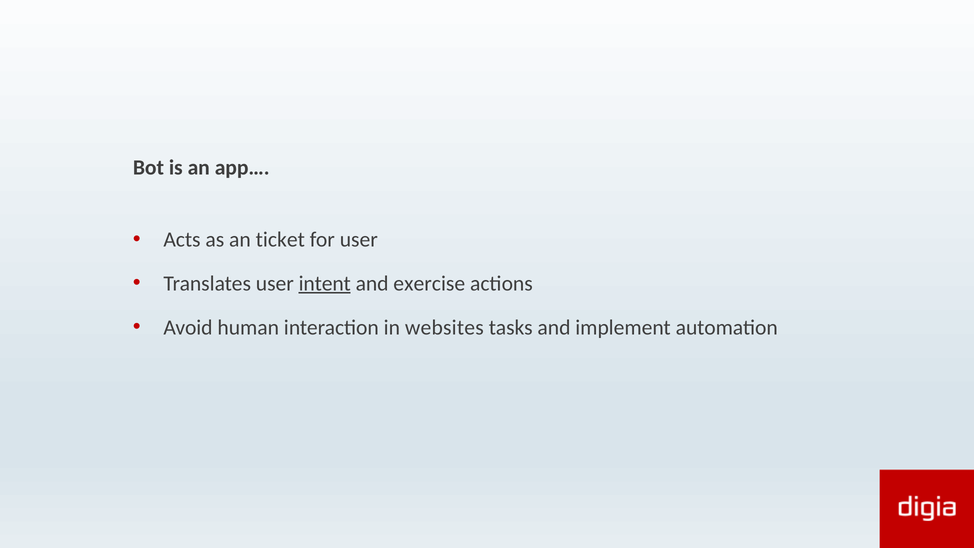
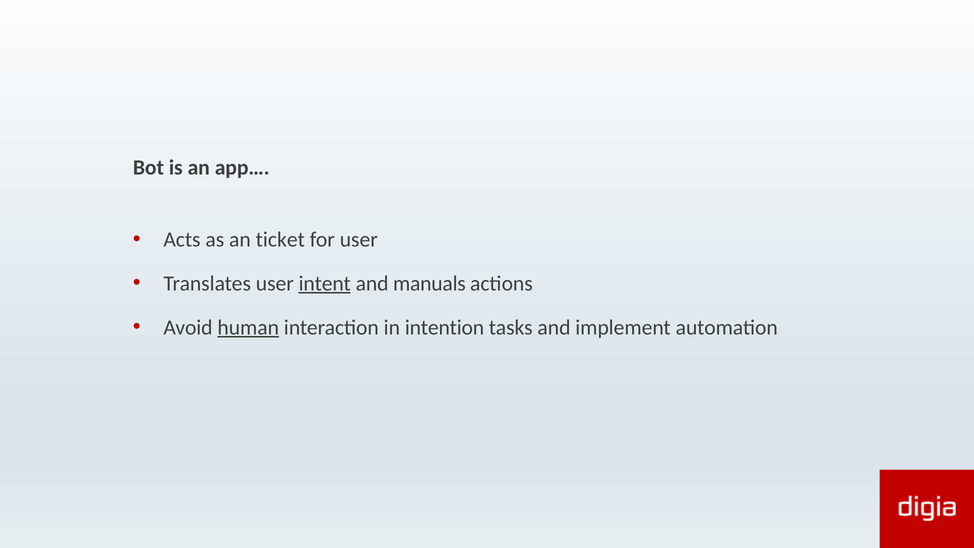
exercise: exercise -> manuals
human underline: none -> present
websites: websites -> intention
